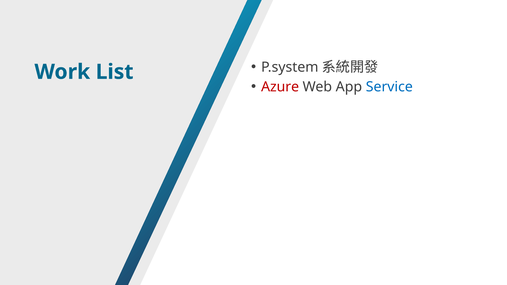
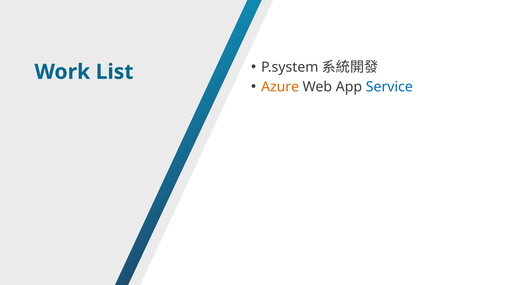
Azure colour: red -> orange
